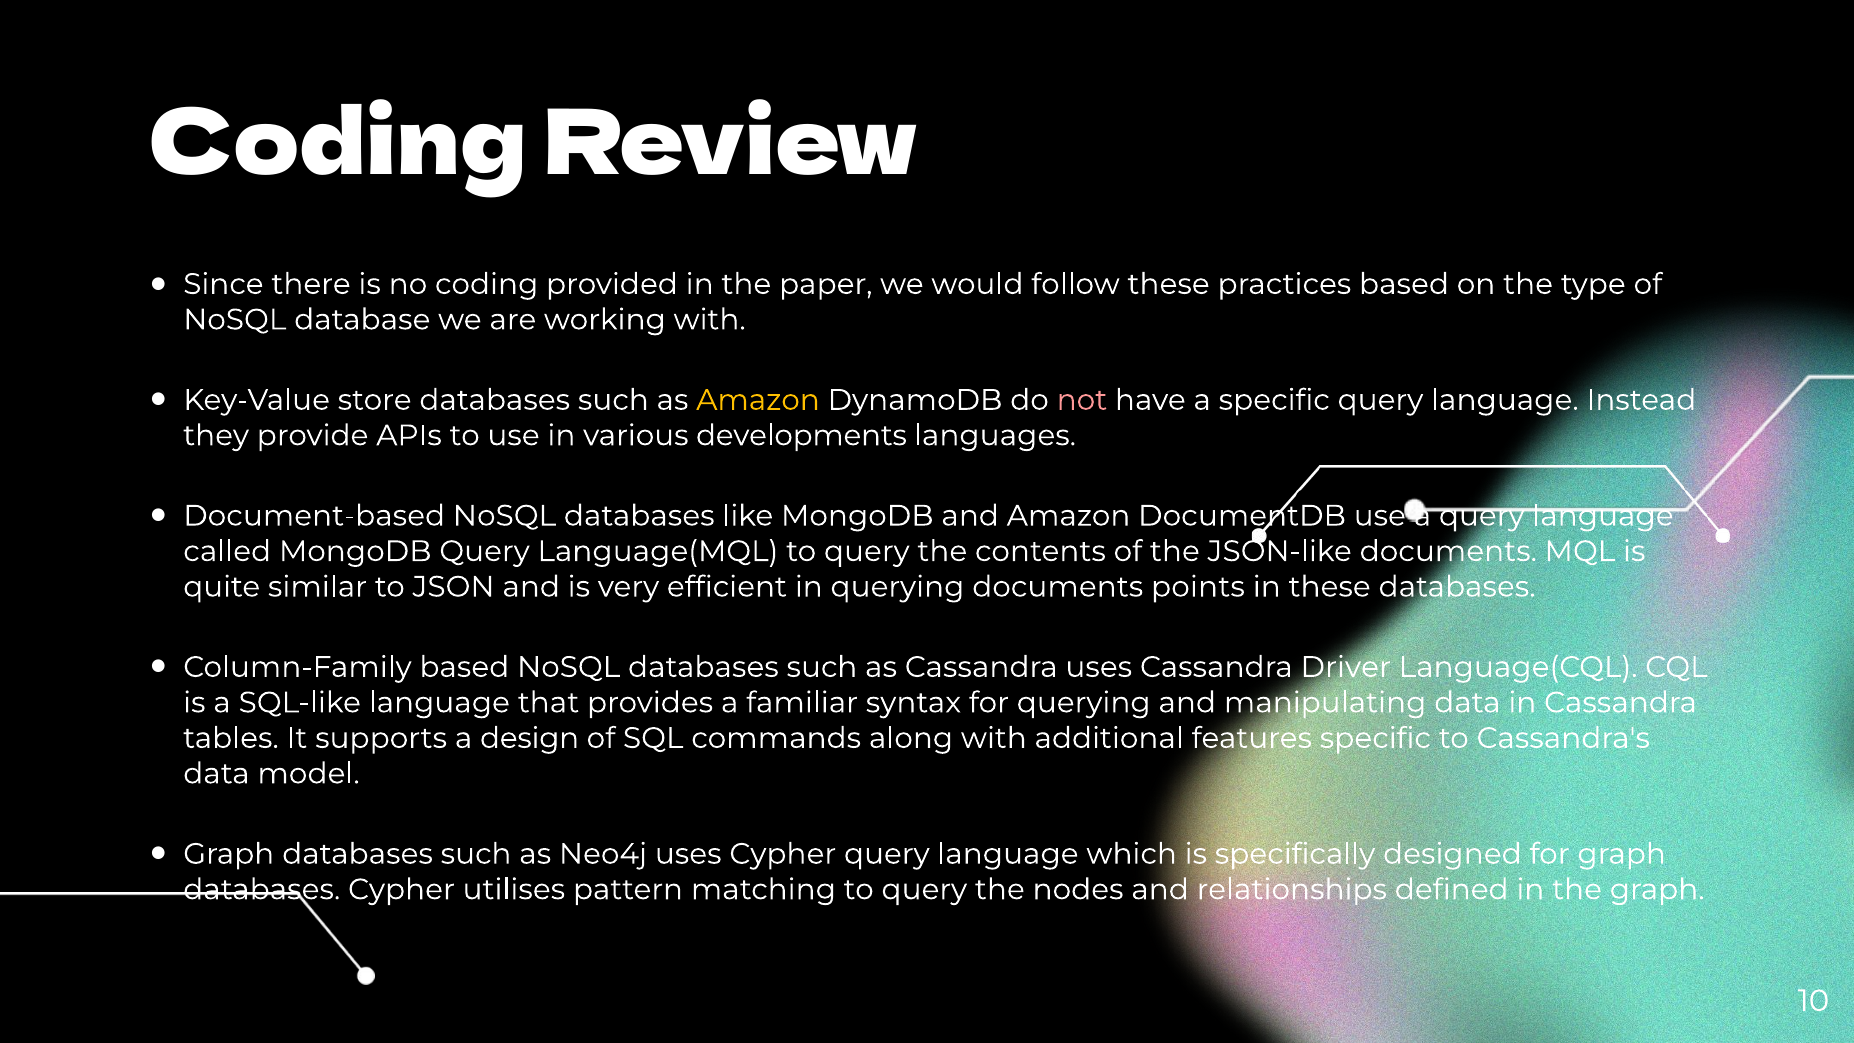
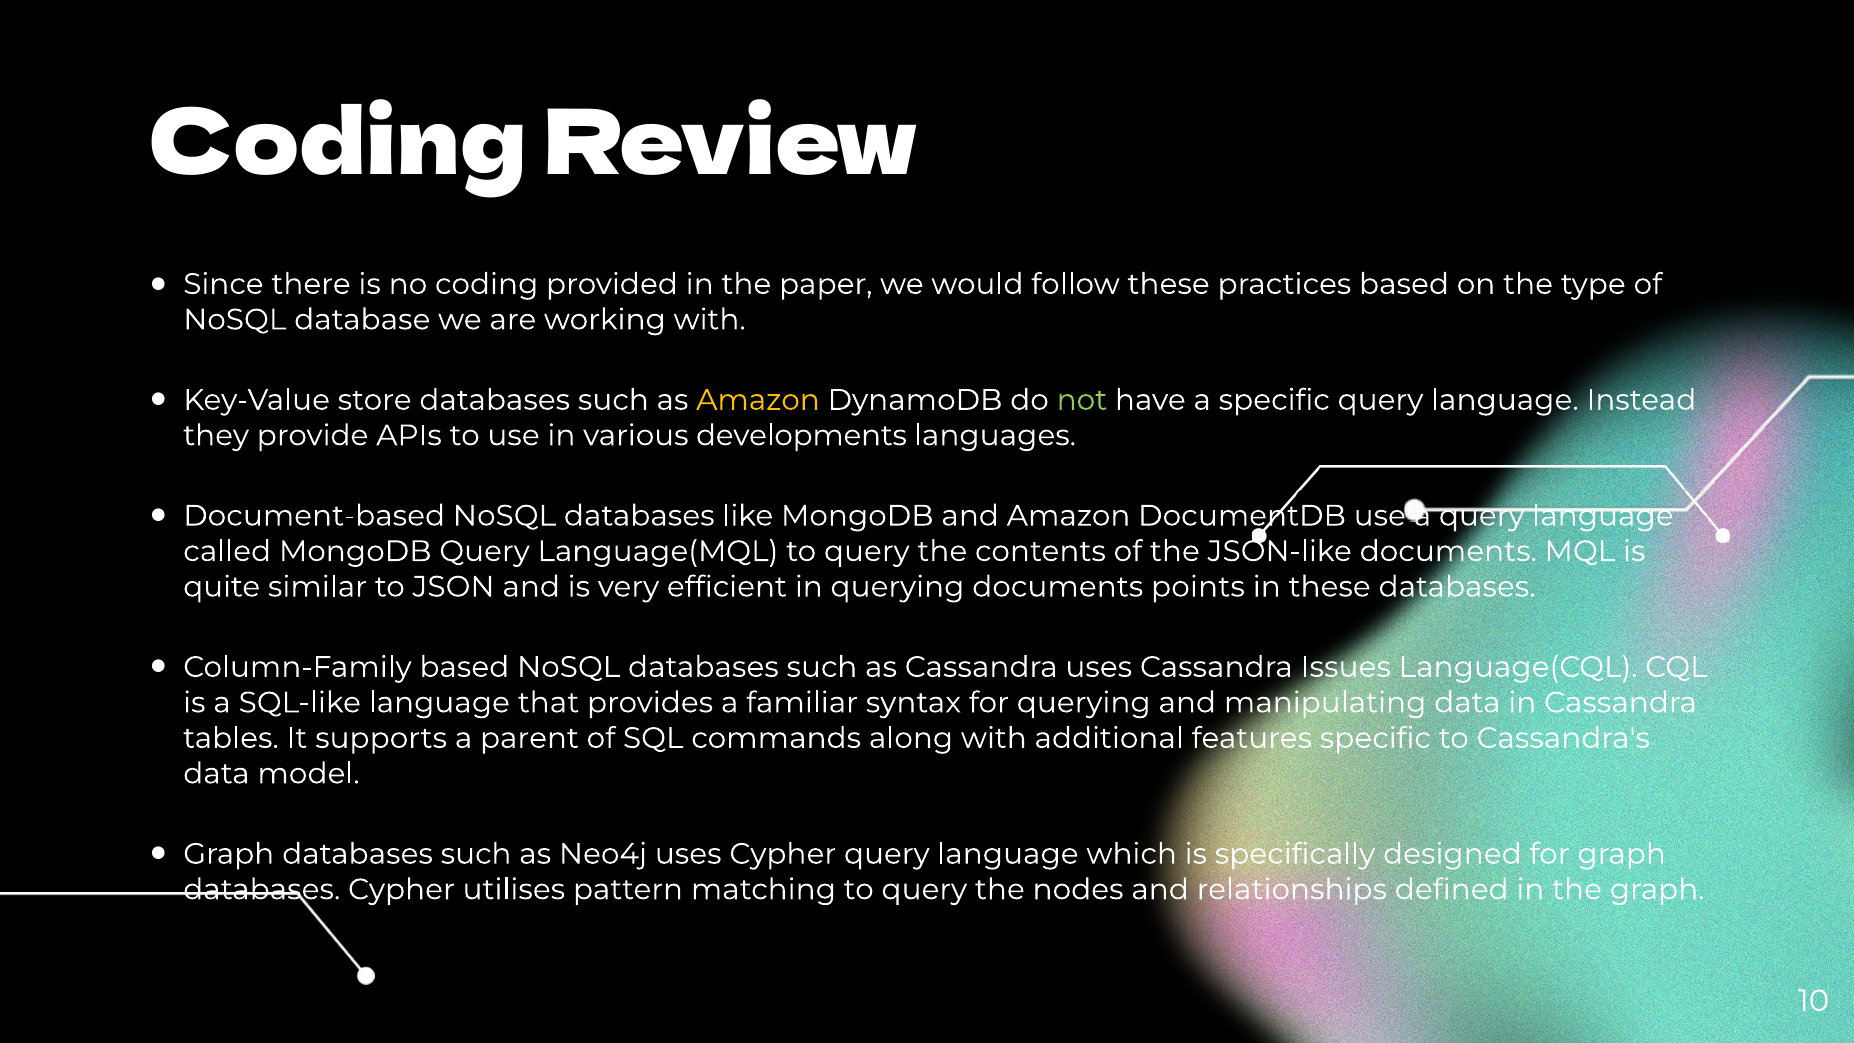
not colour: pink -> light green
Driver: Driver -> Issues
design: design -> parent
